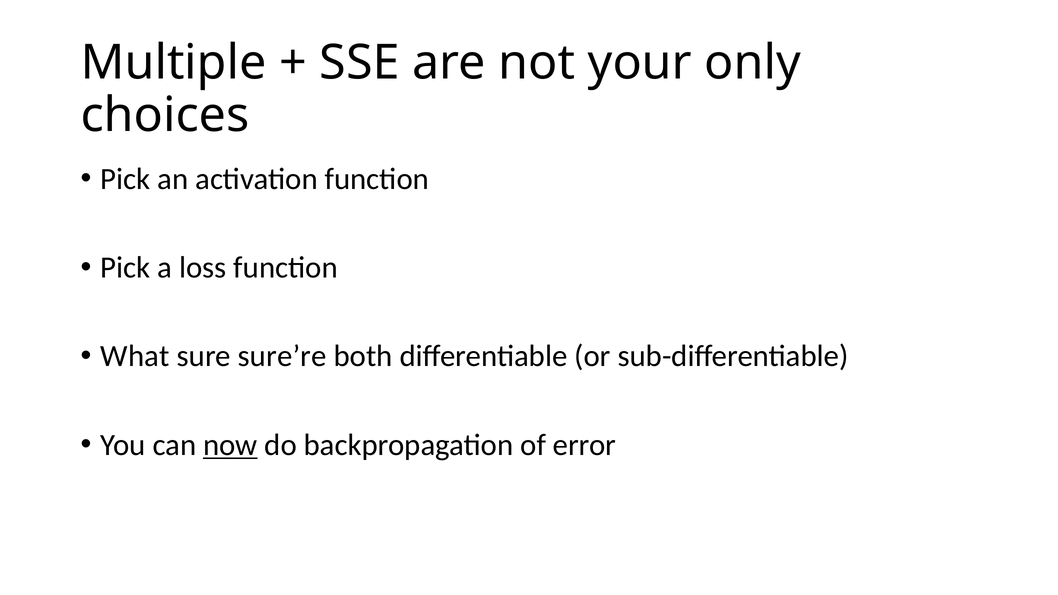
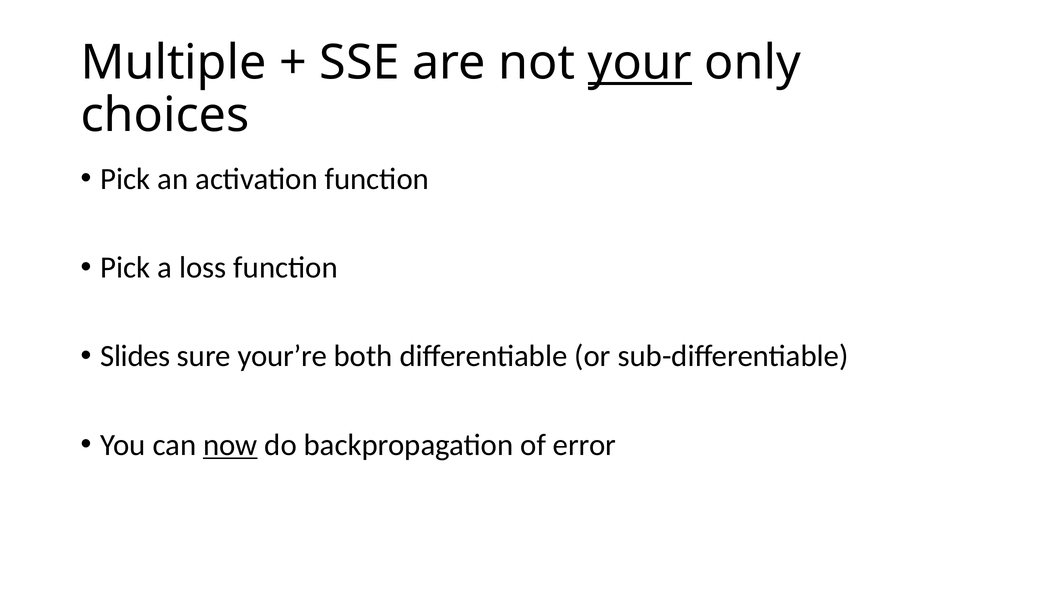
your underline: none -> present
What: What -> Slides
sure’re: sure’re -> your’re
